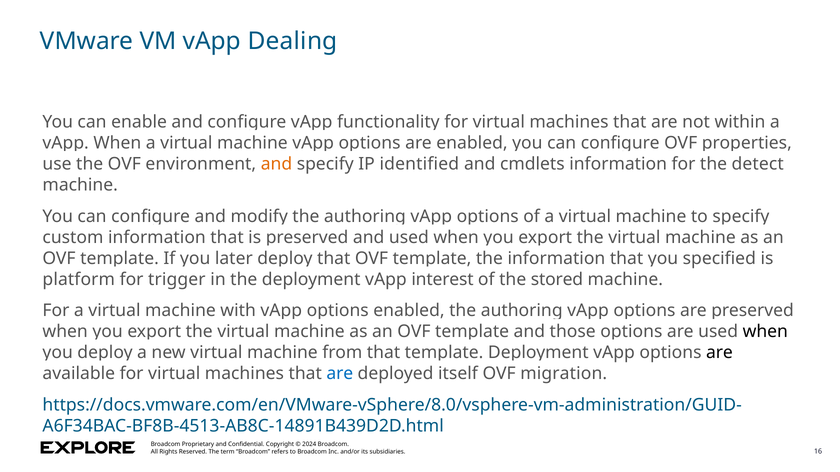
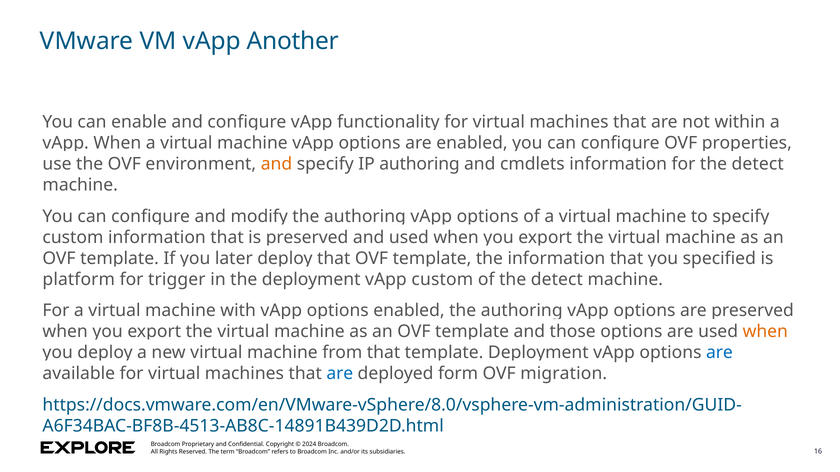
Dealing: Dealing -> Another
IP identified: identified -> authoring
vApp interest: interest -> custom
of the stored: stored -> detect
when at (765, 332) colour: black -> orange
are at (719, 353) colour: black -> blue
itself: itself -> form
